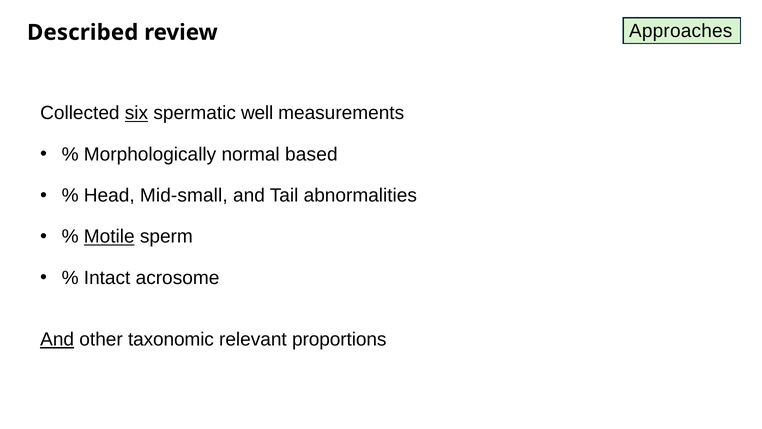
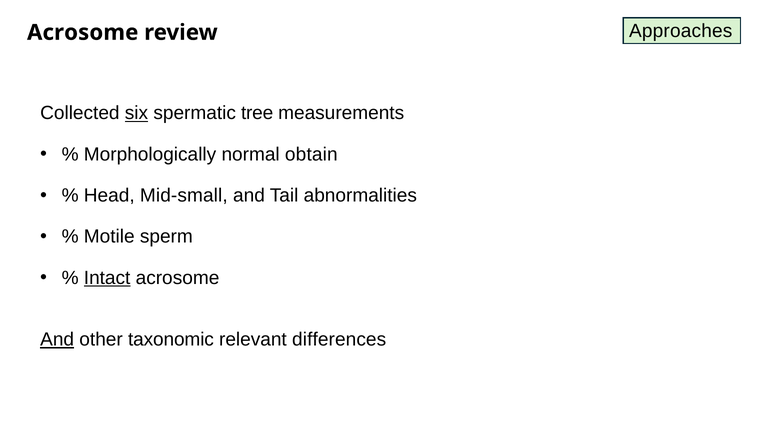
Described at (83, 32): Described -> Acrosome
well: well -> tree
based: based -> obtain
Motile underline: present -> none
Intact underline: none -> present
proportions: proportions -> differences
